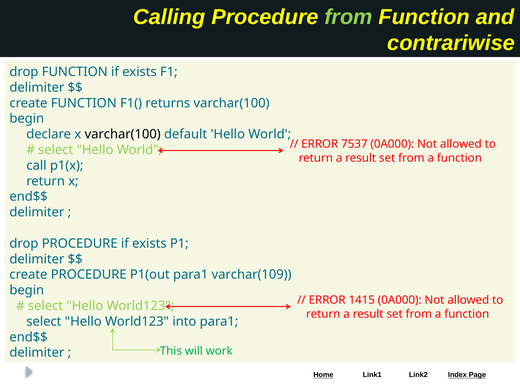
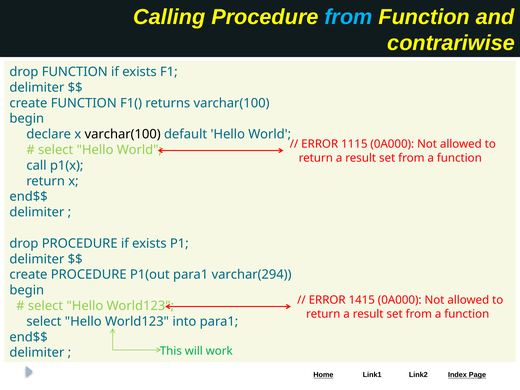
from at (348, 17) colour: light green -> light blue
7537: 7537 -> 1115
varchar(109: varchar(109 -> varchar(294
